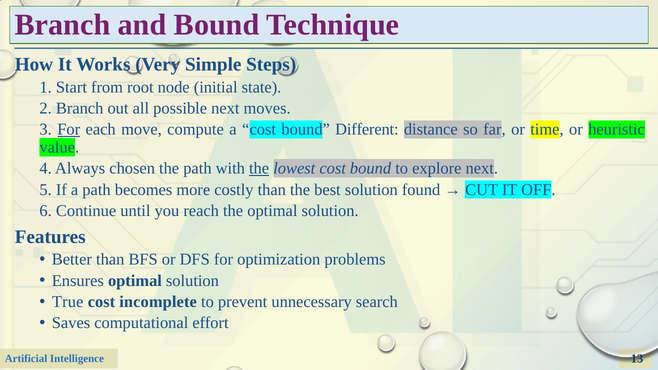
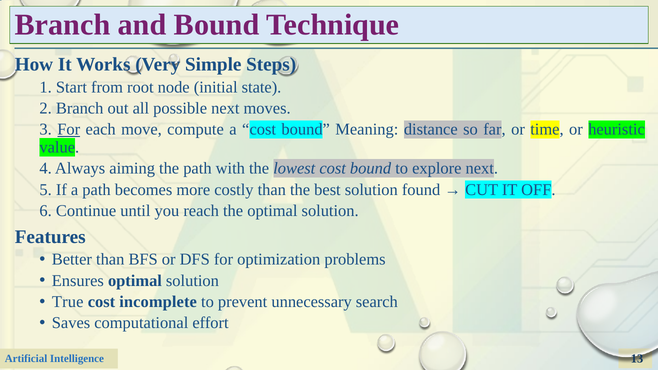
Different: Different -> Meaning
chosen: chosen -> aiming
the at (259, 169) underline: present -> none
